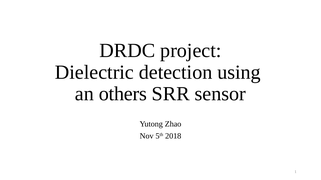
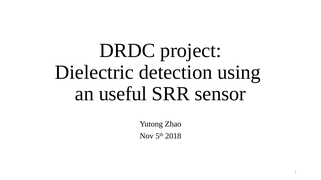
others: others -> useful
